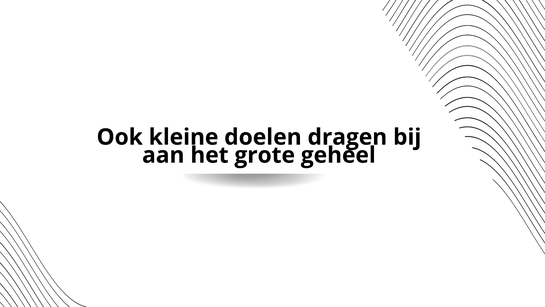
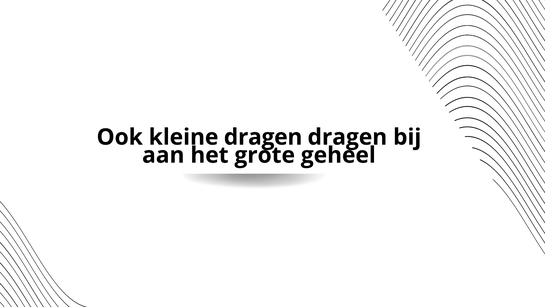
kleine doelen: doelen -> dragen
